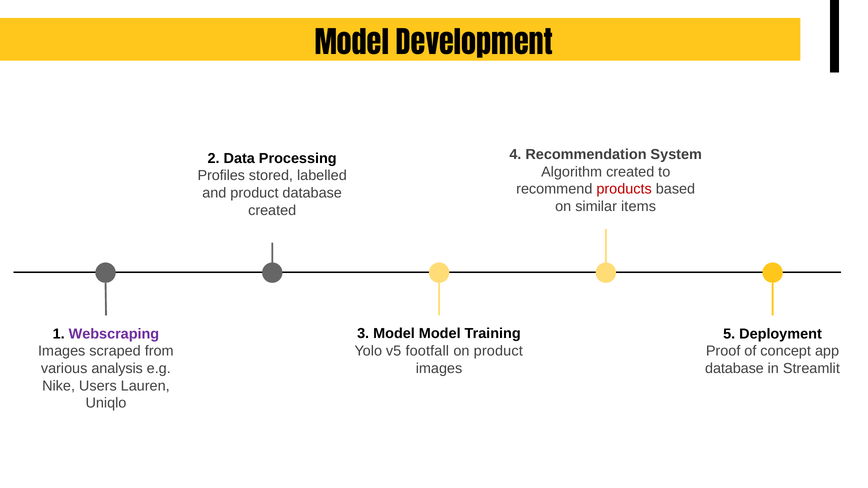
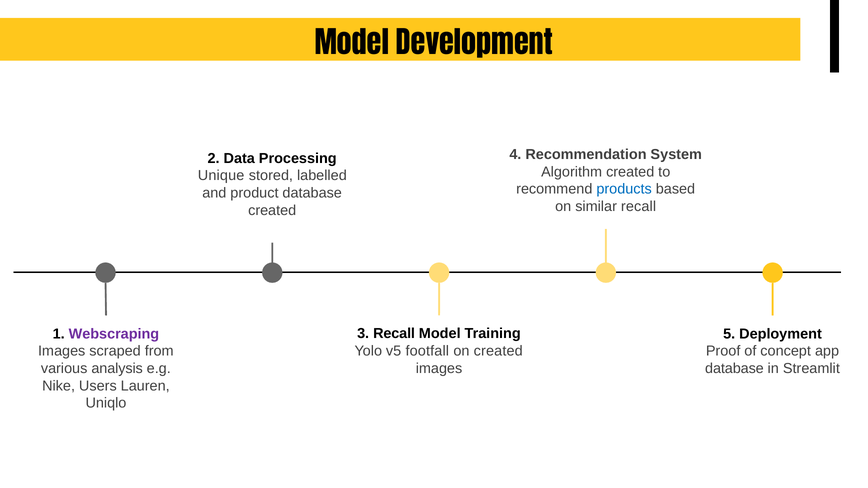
Profiles: Profiles -> Unique
products colour: red -> blue
similar items: items -> recall
3 Model: Model -> Recall
on product: product -> created
